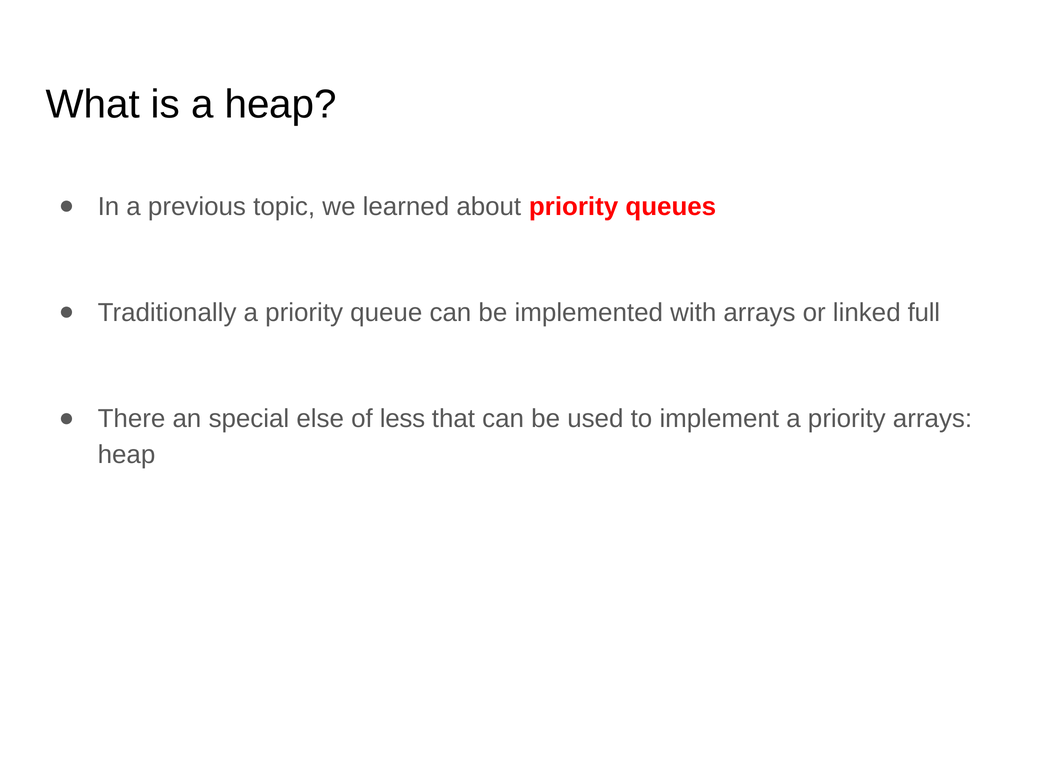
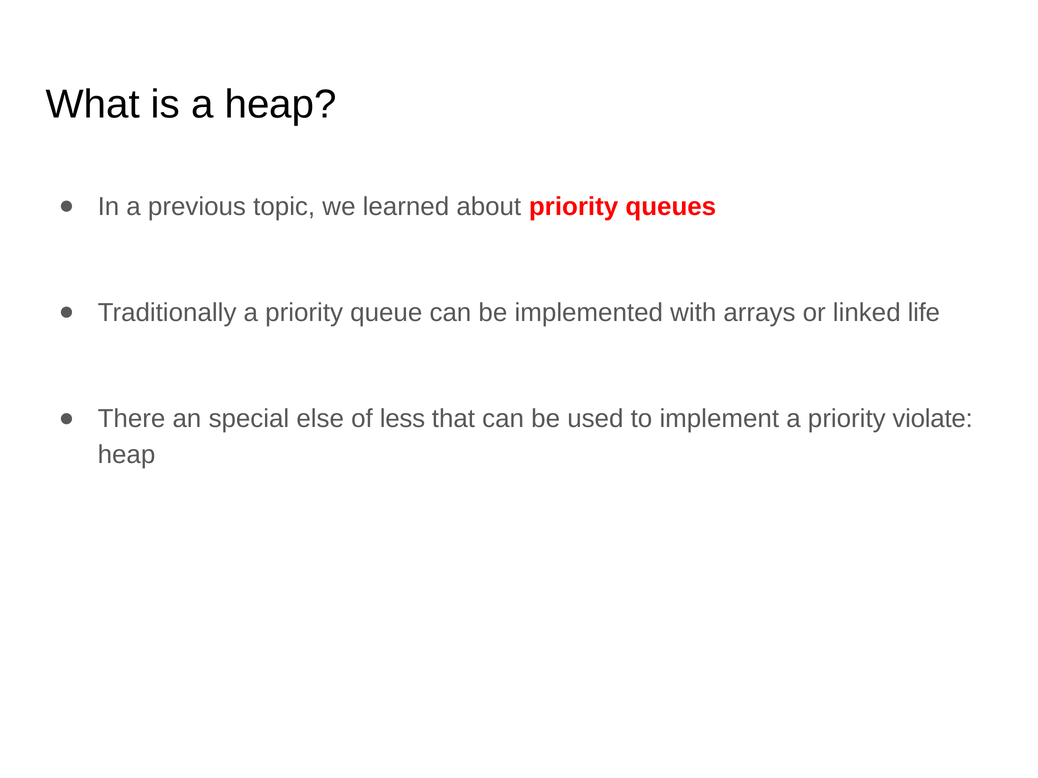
full: full -> life
priority arrays: arrays -> violate
